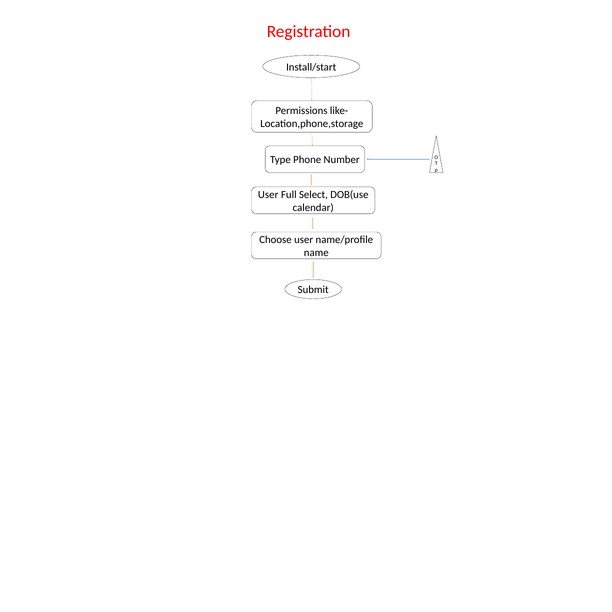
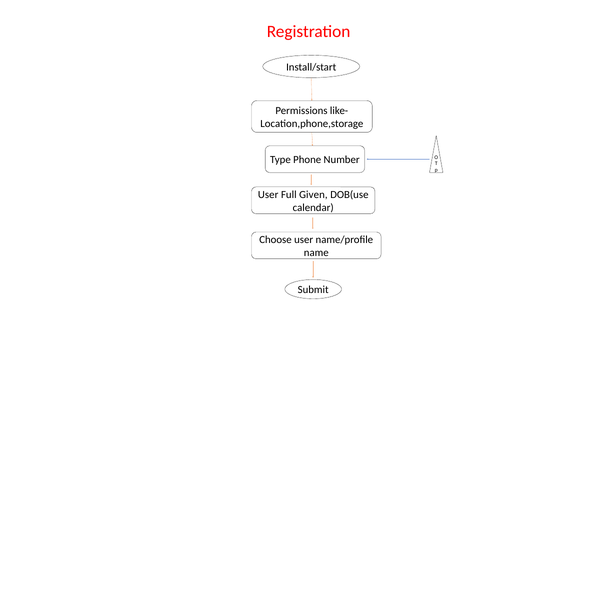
Select: Select -> Given
